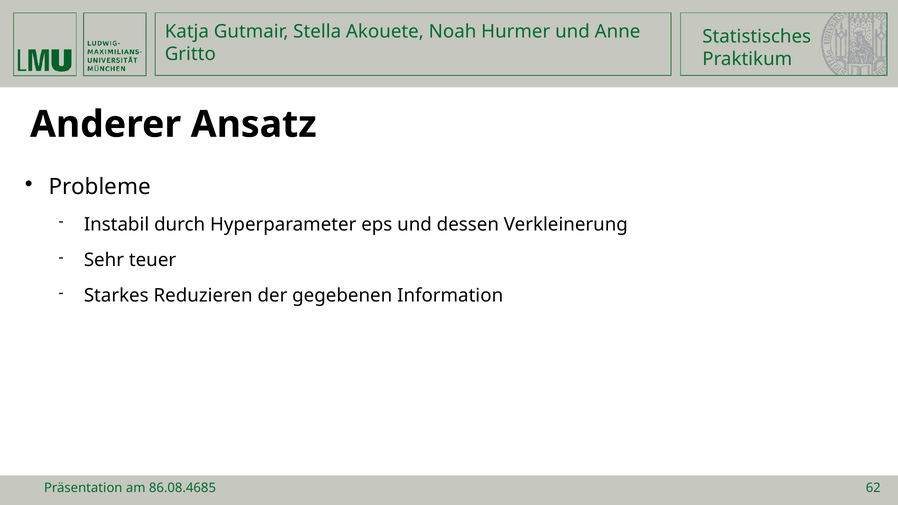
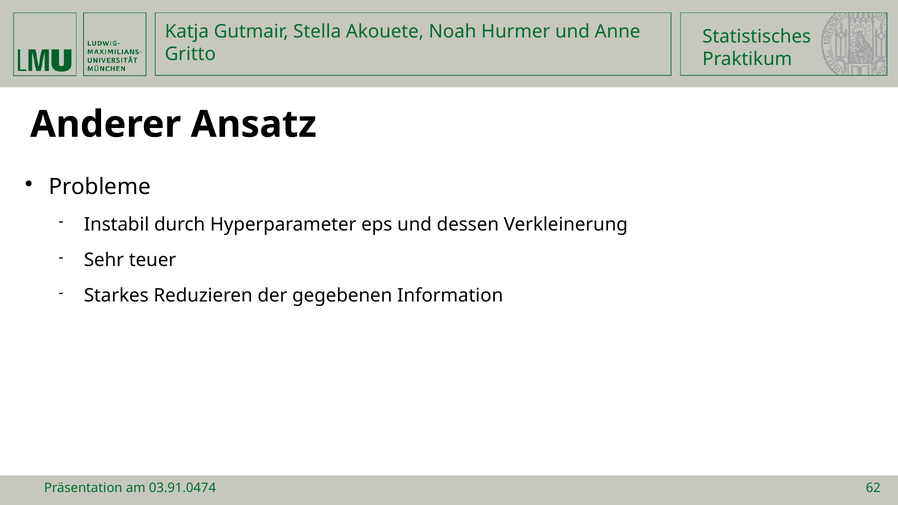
86.08.4685: 86.08.4685 -> 03.91.0474
